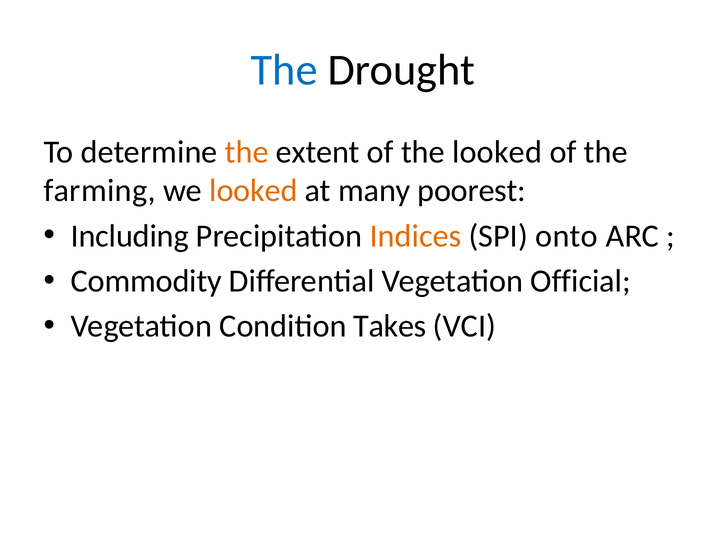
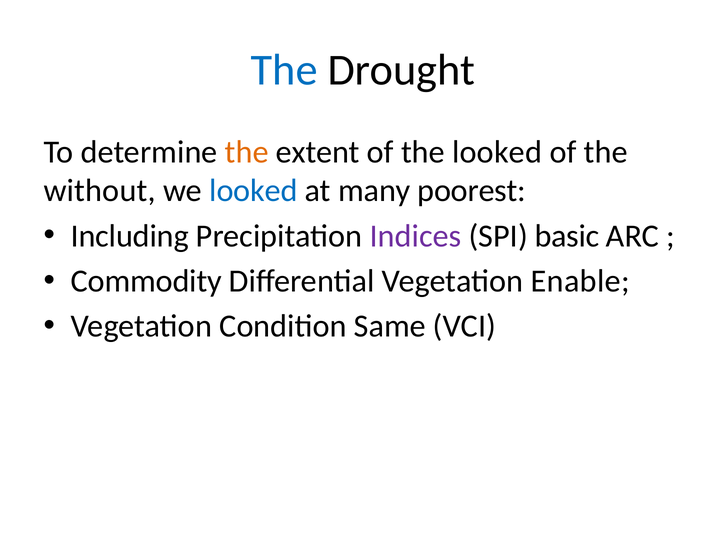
farming: farming -> without
looked at (253, 191) colour: orange -> blue
Indices colour: orange -> purple
onto: onto -> basic
Official: Official -> Enable
Takes: Takes -> Same
